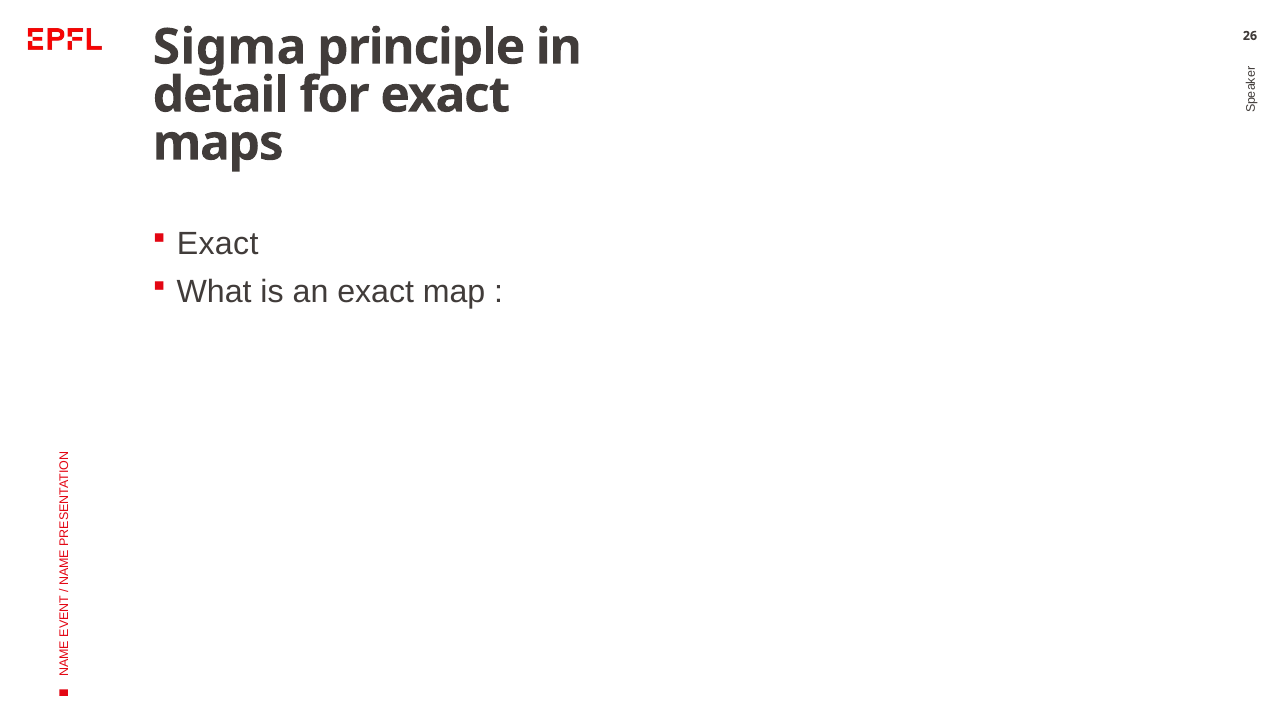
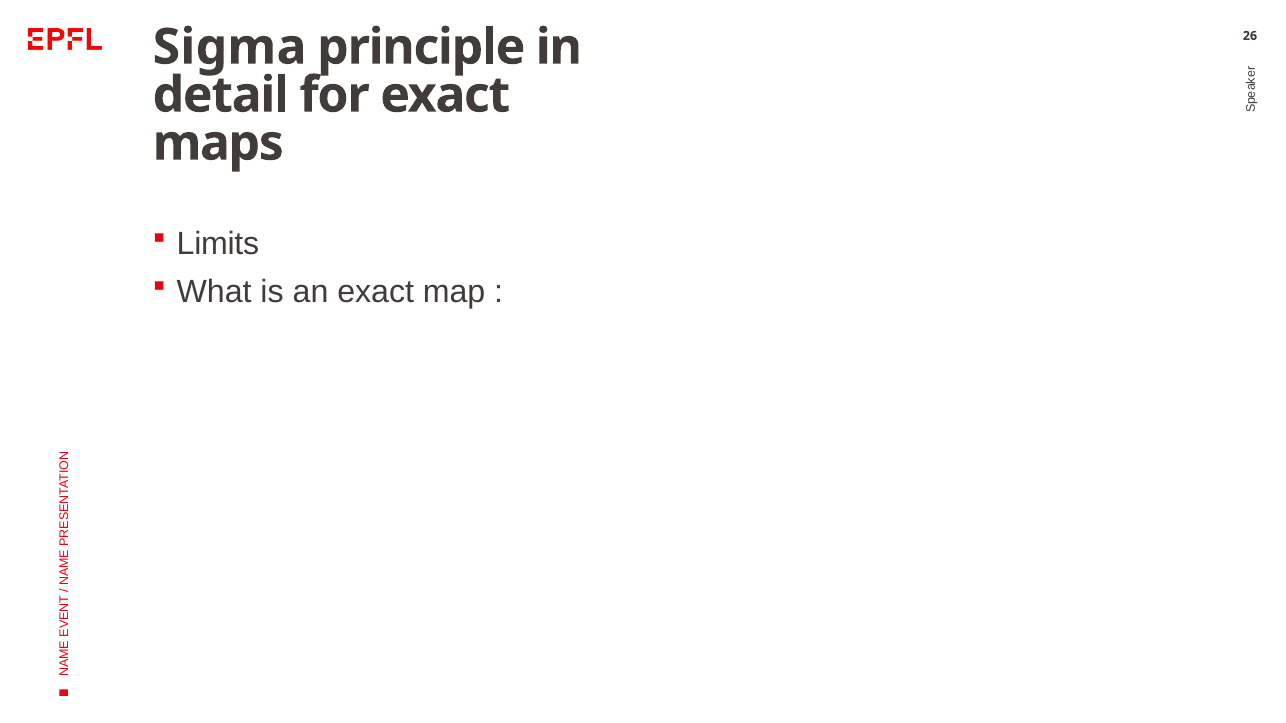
Exact at (218, 244): Exact -> Limits
